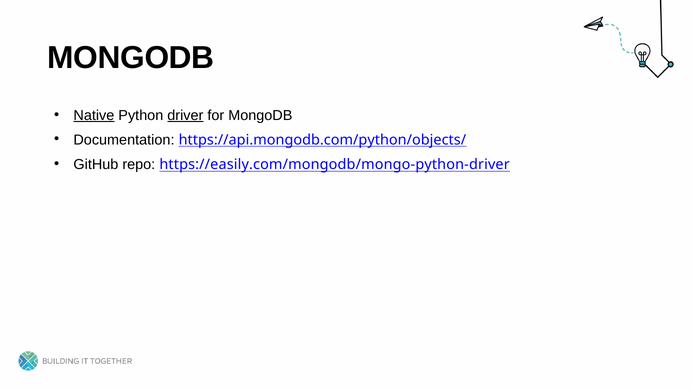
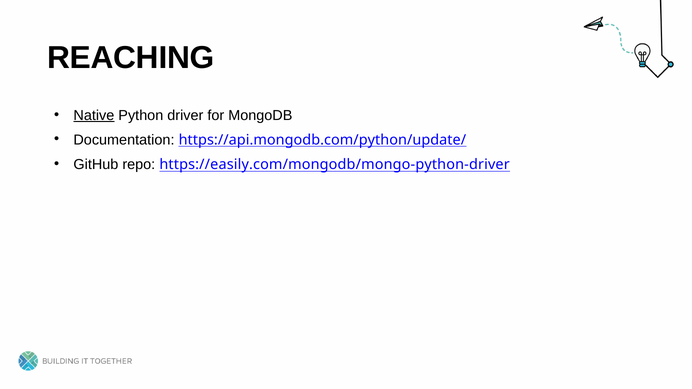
MONGODB at (131, 58): MONGODB -> REACHING
driver underline: present -> none
https://api.mongodb.com/python/objects/: https://api.mongodb.com/python/objects/ -> https://api.mongodb.com/python/update/
